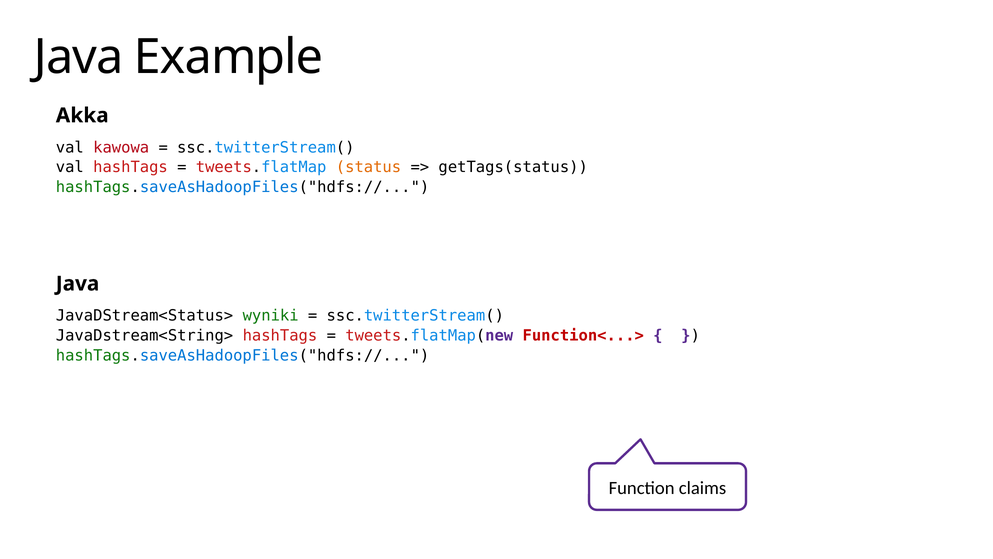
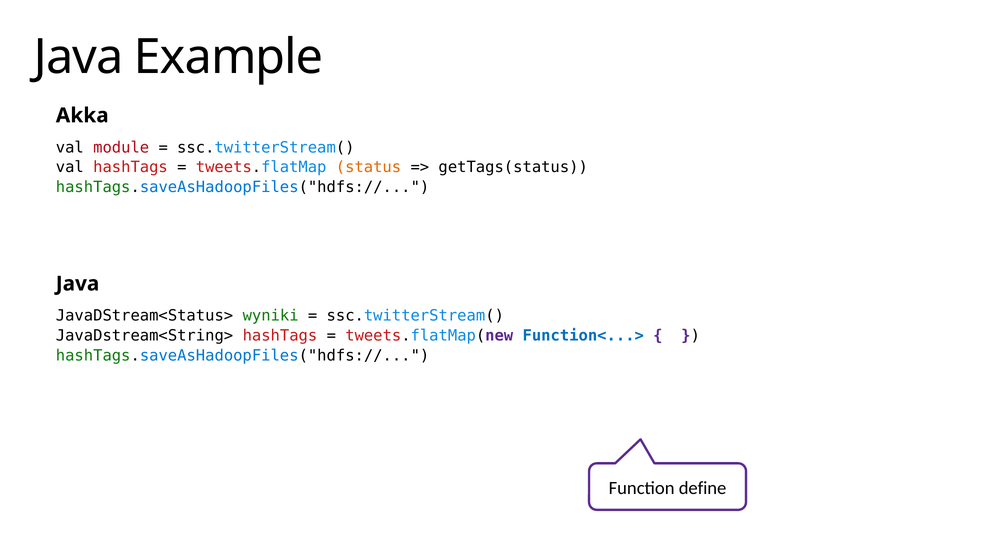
kawowa: kawowa -> module
Function<...> colour: red -> blue
claims: claims -> define
